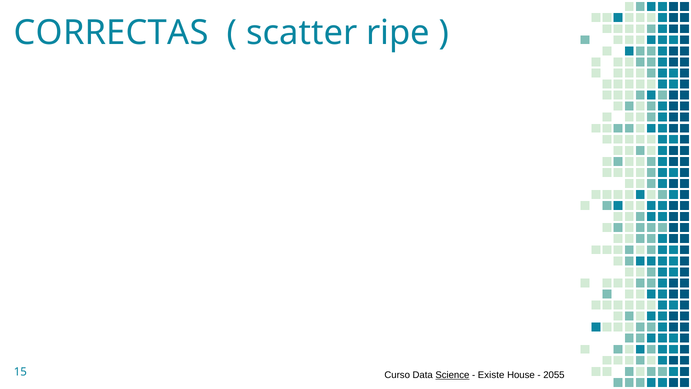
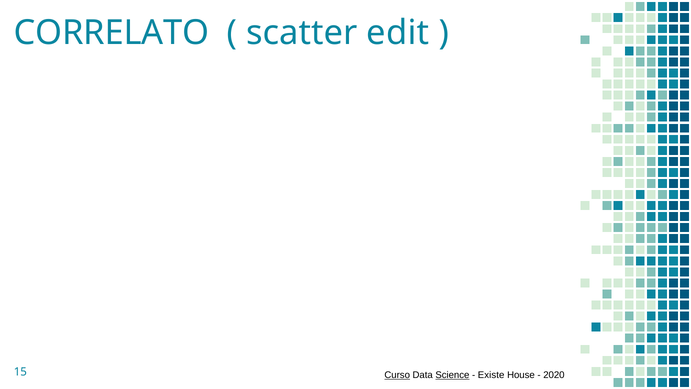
CORRECTAS: CORRECTAS -> CORRELATO
ripe: ripe -> edit
Curso underline: none -> present
2055: 2055 -> 2020
